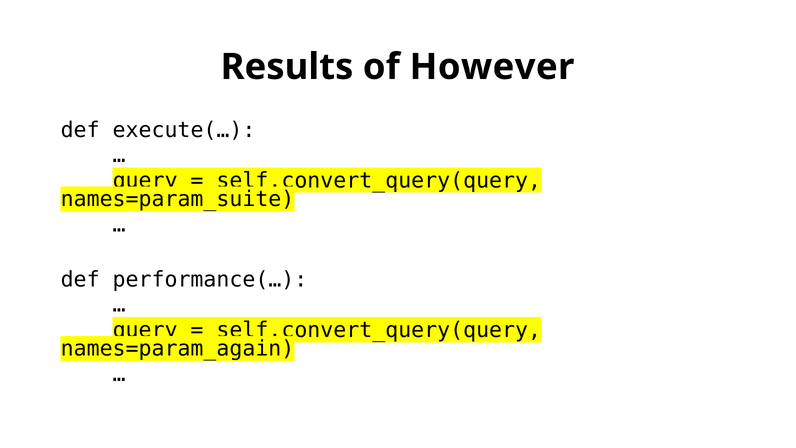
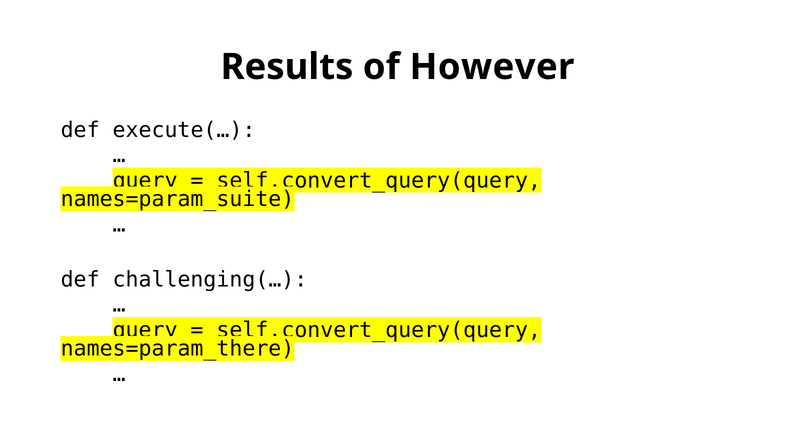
performance(…: performance(… -> challenging(…
names=param_again: names=param_again -> names=param_there
